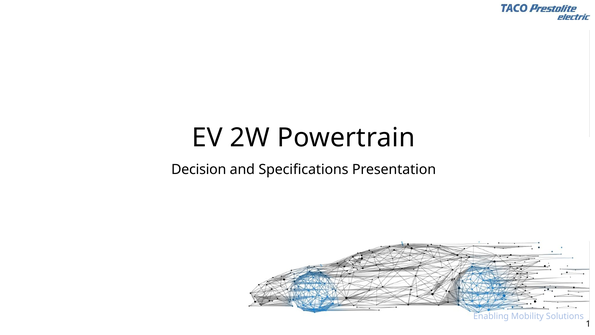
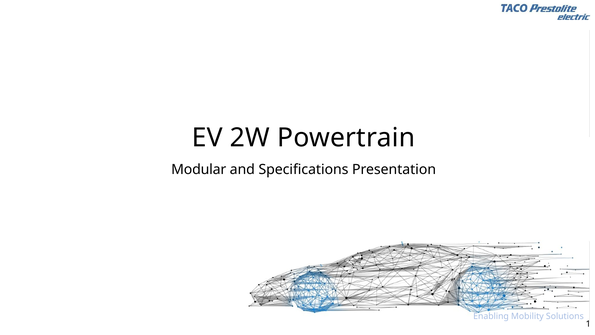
Decision: Decision -> Modular
